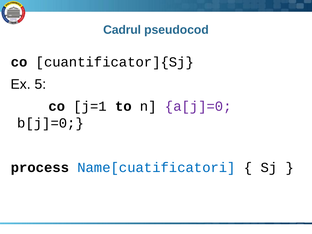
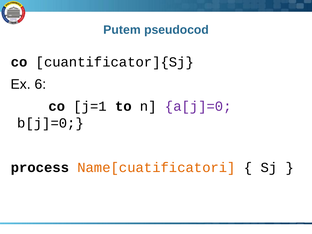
Cadrul: Cadrul -> Putem
5: 5 -> 6
Name[cuatificatori colour: blue -> orange
